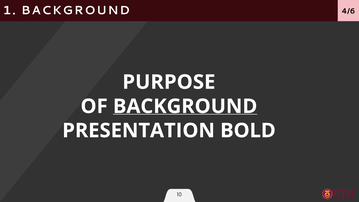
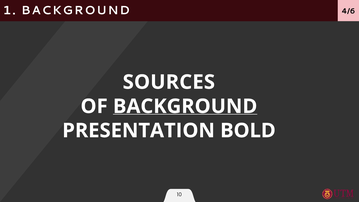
PURPOSE: PURPOSE -> SOURCES
